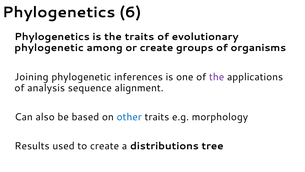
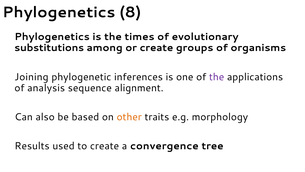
6: 6 -> 8
the traits: traits -> times
phylogenetic at (49, 48): phylogenetic -> substitutions
other colour: blue -> orange
distributions: distributions -> convergence
